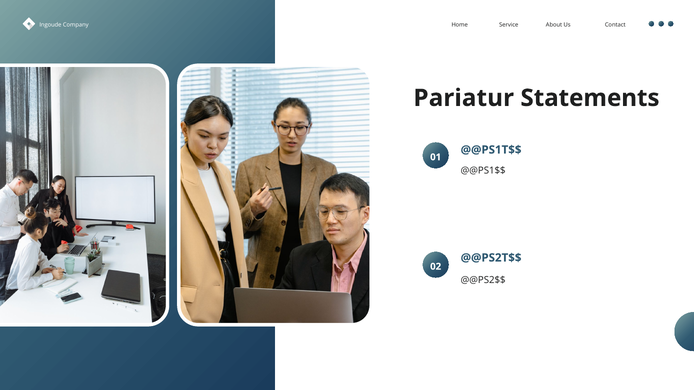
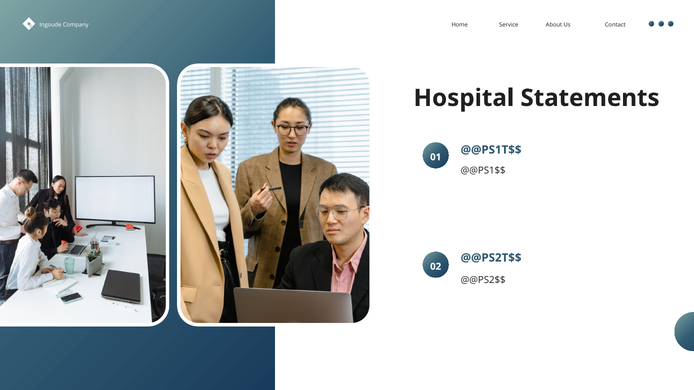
Pariatur: Pariatur -> Hospital
